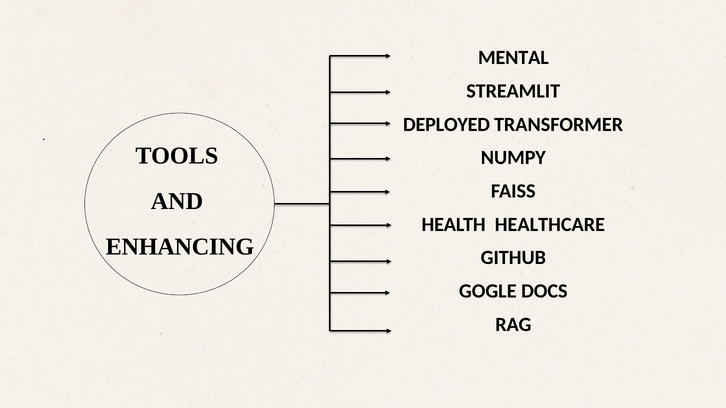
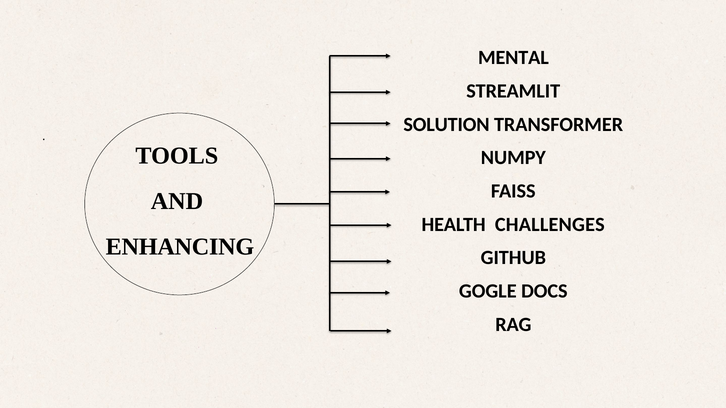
DEPLOYED: DEPLOYED -> SOLUTION
HEALTHCARE: HEALTHCARE -> CHALLENGES
